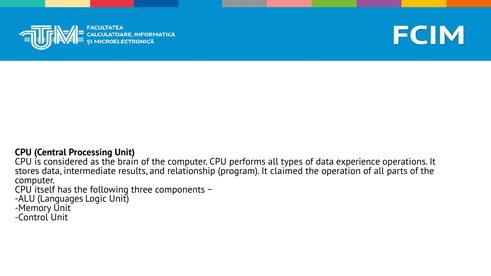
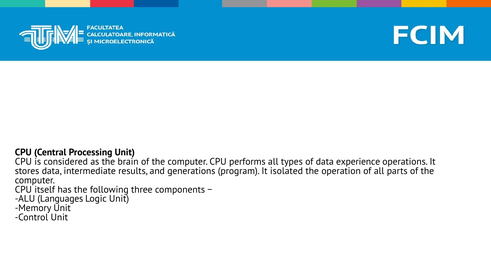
relationship: relationship -> generations
claimed: claimed -> isolated
